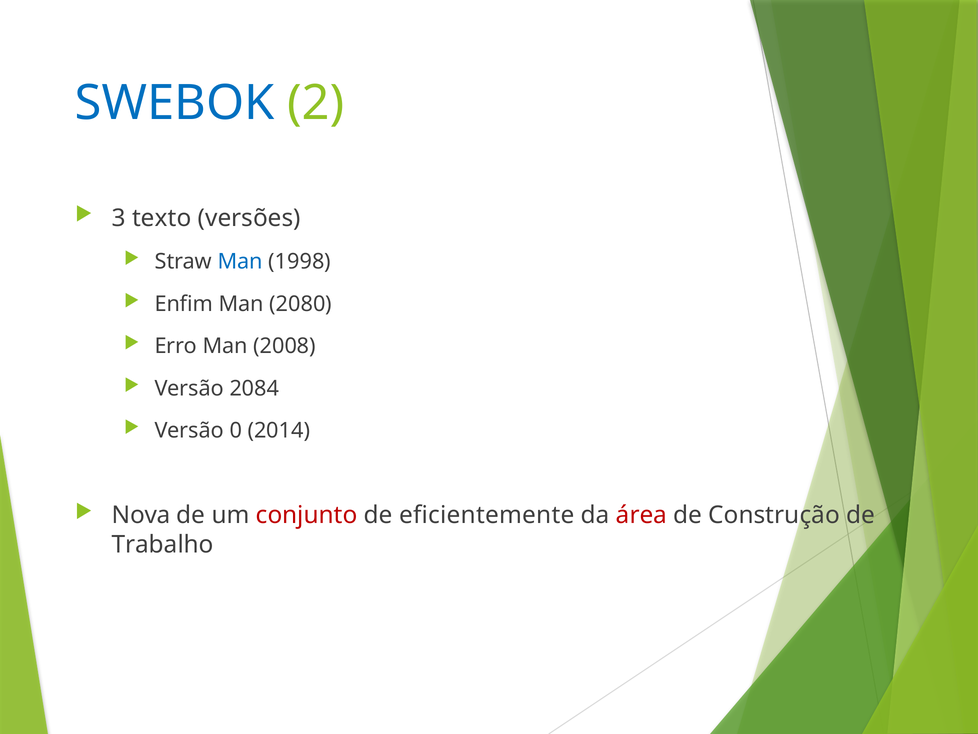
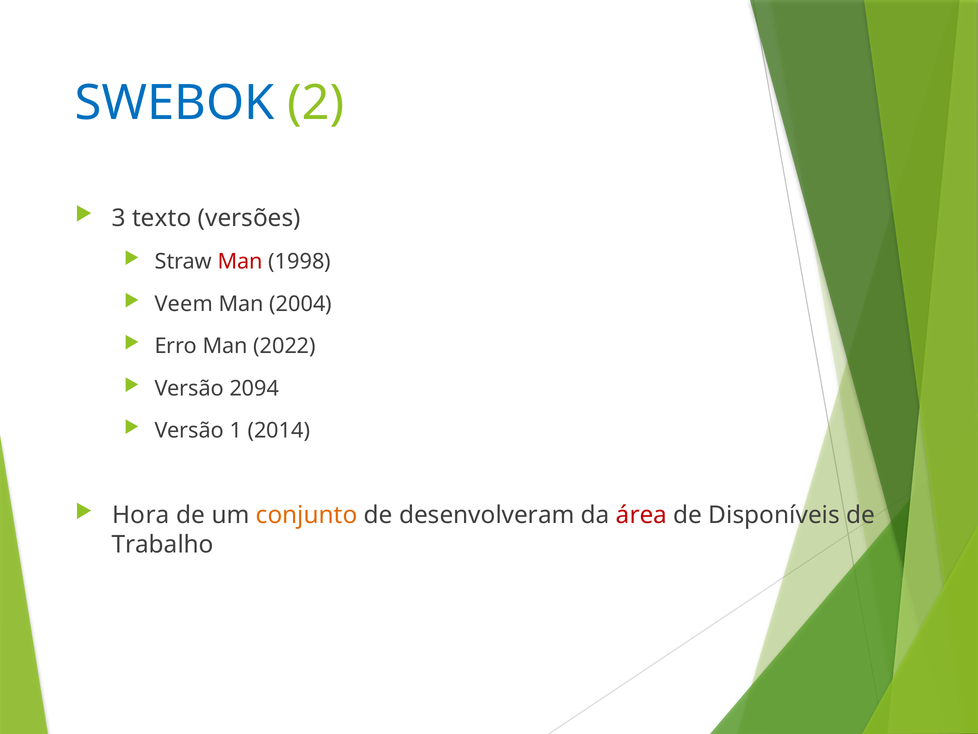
Man at (240, 261) colour: blue -> red
Enfim: Enfim -> Veem
2080: 2080 -> 2004
2008: 2008 -> 2022
2084: 2084 -> 2094
0: 0 -> 1
Nova: Nova -> Hora
conjunto colour: red -> orange
eficientemente: eficientemente -> desenvolveram
Construção: Construção -> Disponíveis
